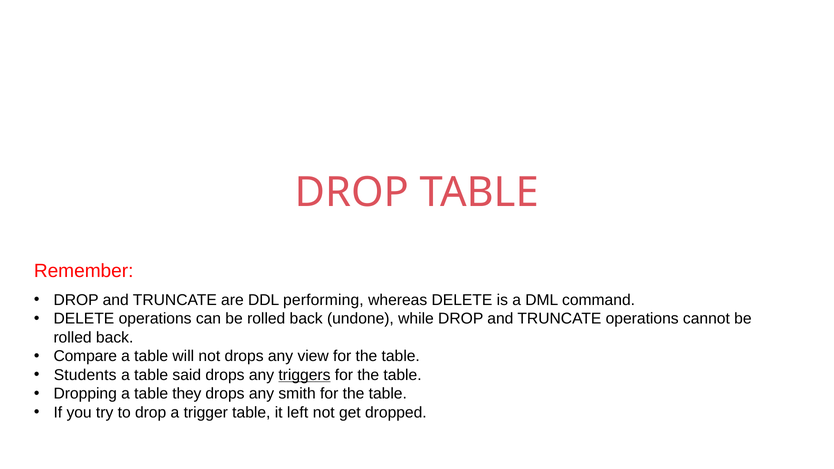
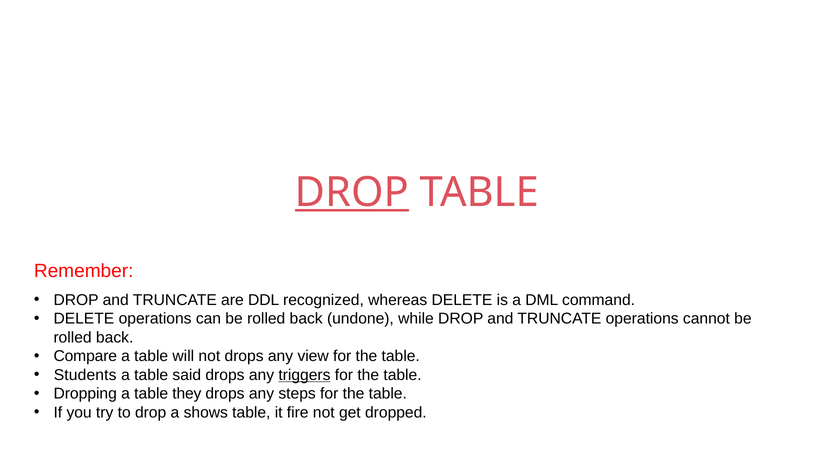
DROP at (352, 193) underline: none -> present
performing: performing -> recognized
smith: smith -> steps
trigger: trigger -> shows
left: left -> fire
